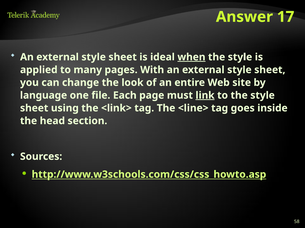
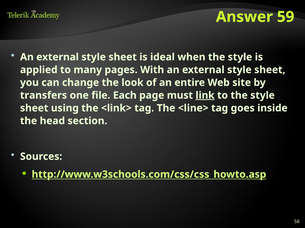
17: 17 -> 59
when underline: present -> none
language: language -> transfers
